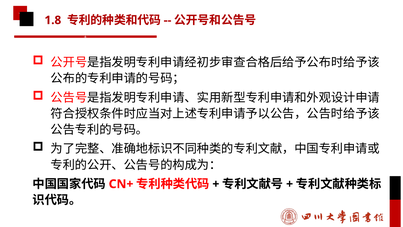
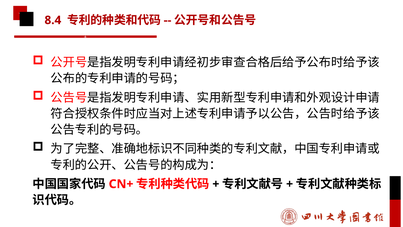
1.8: 1.8 -> 8.4
